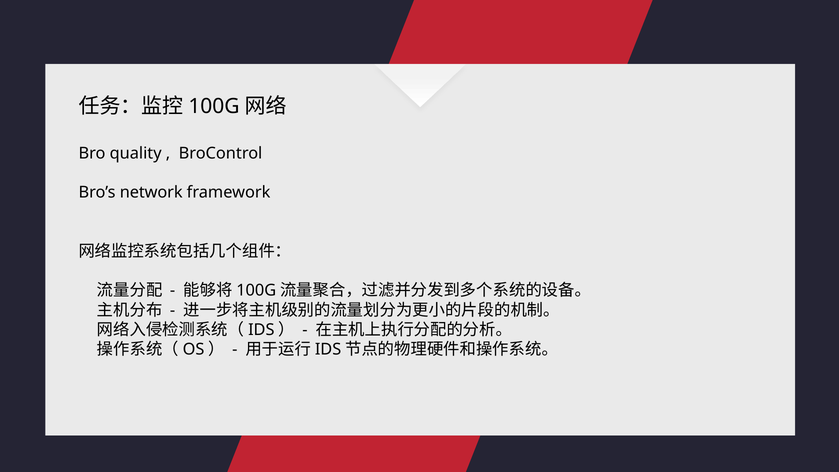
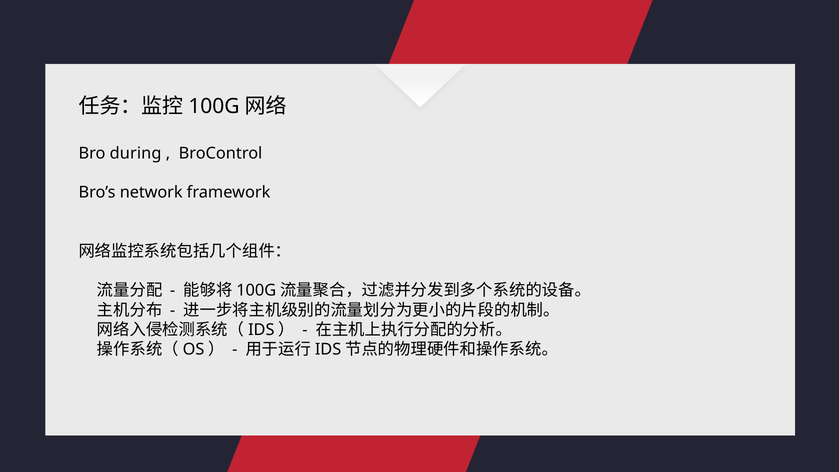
quality: quality -> during
